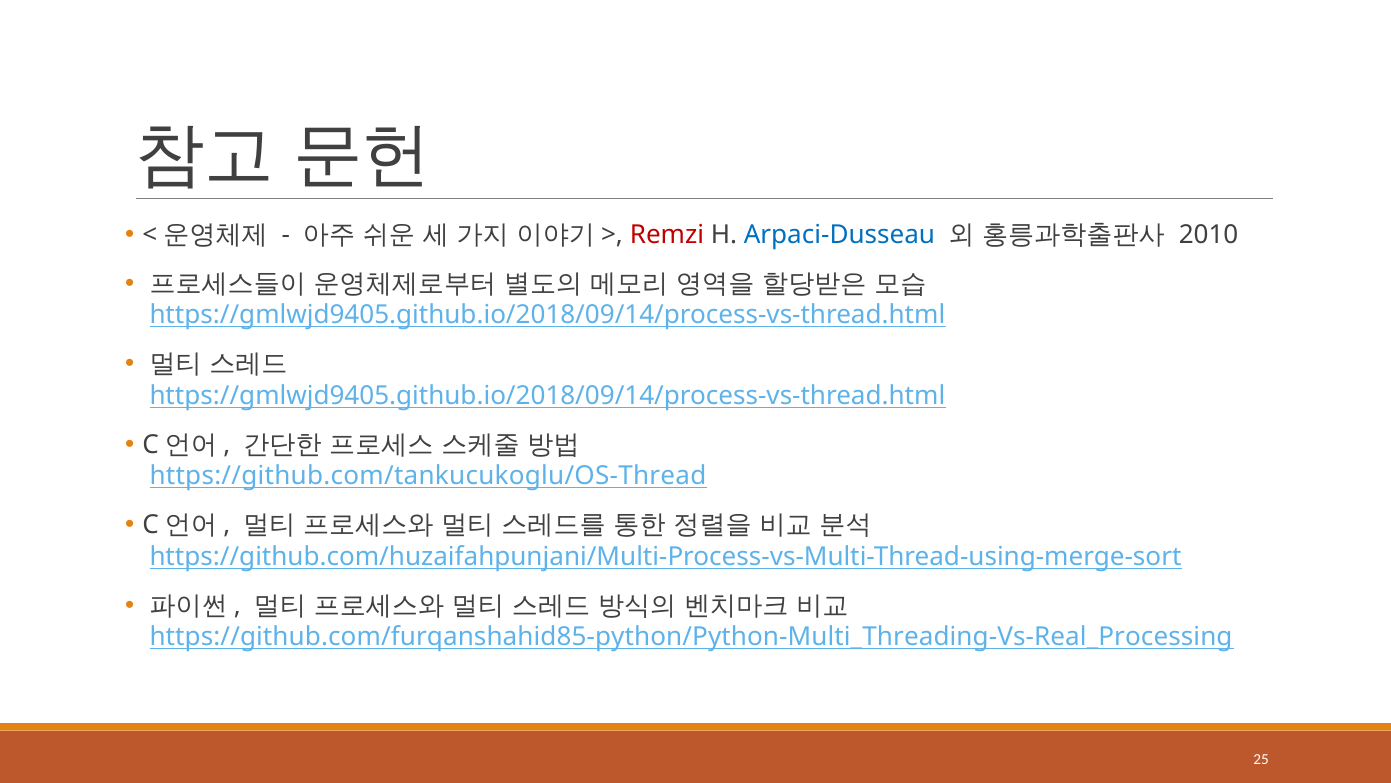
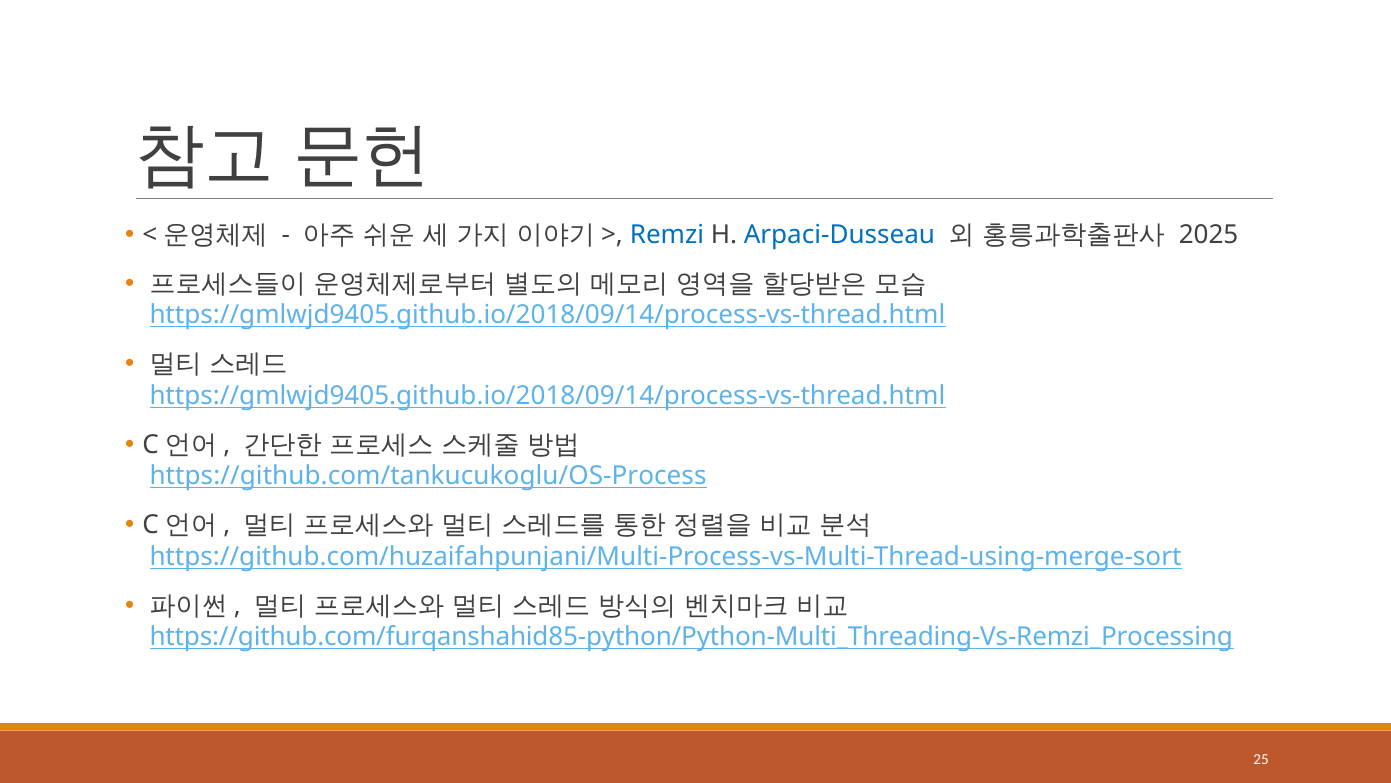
Remzi colour: red -> blue
2010: 2010 -> 2025
https://github.com/tankucukoglu/OS-Thread: https://github.com/tankucukoglu/OS-Thread -> https://github.com/tankucukoglu/OS-Process
https://github.com/furqanshahid85-python/Python-Multi_Threading-Vs-Real_Processing: https://github.com/furqanshahid85-python/Python-Multi_Threading-Vs-Real_Processing -> https://github.com/furqanshahid85-python/Python-Multi_Threading-Vs-Remzi_Processing
